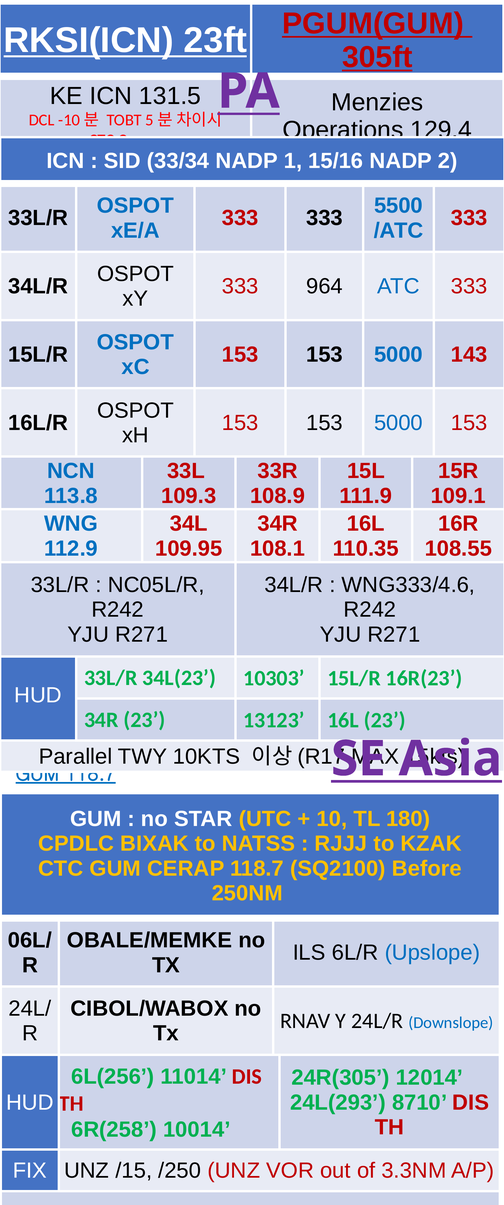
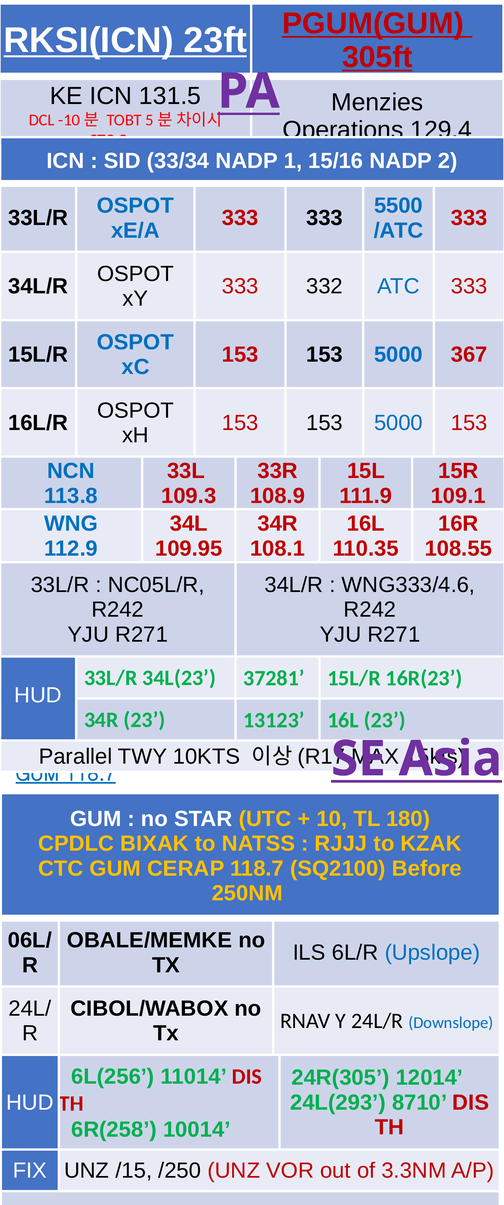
964: 964 -> 332
143: 143 -> 367
10303: 10303 -> 37281
